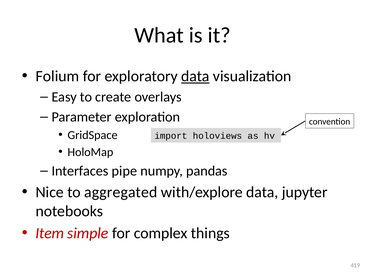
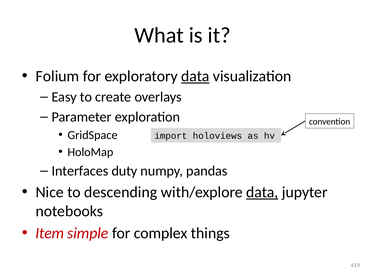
pipe: pipe -> duty
aggregated: aggregated -> descending
data at (262, 192) underline: none -> present
